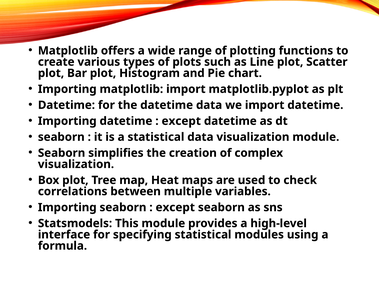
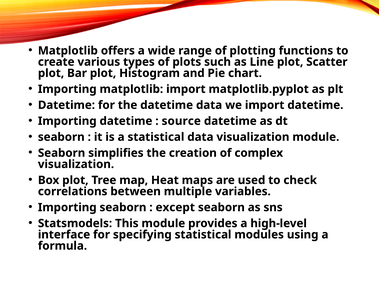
except at (181, 121): except -> source
